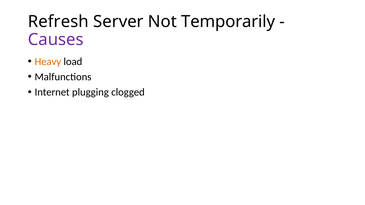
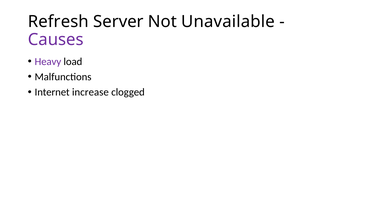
Temporarily: Temporarily -> Unavailable
Heavy colour: orange -> purple
plugging: plugging -> increase
